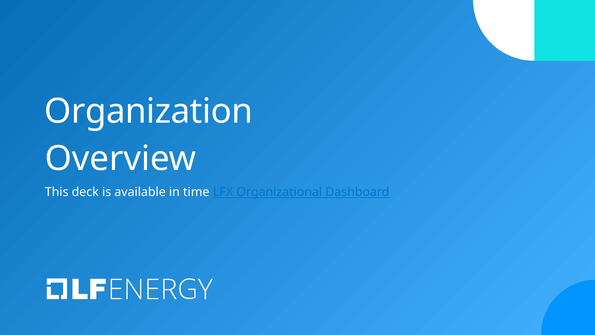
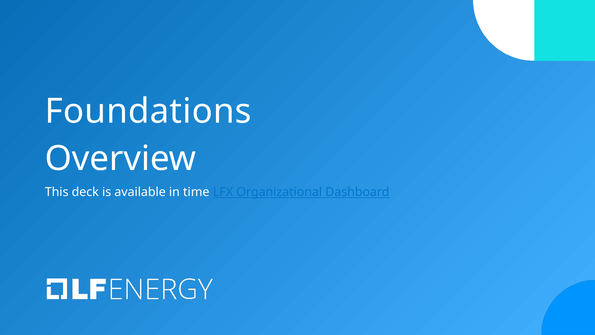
Organization: Organization -> Foundations
